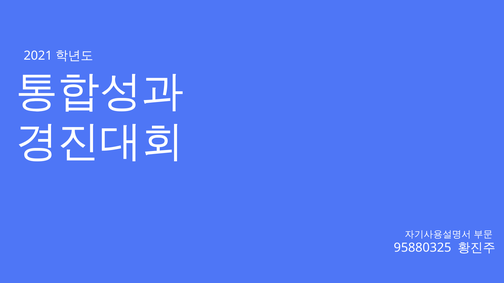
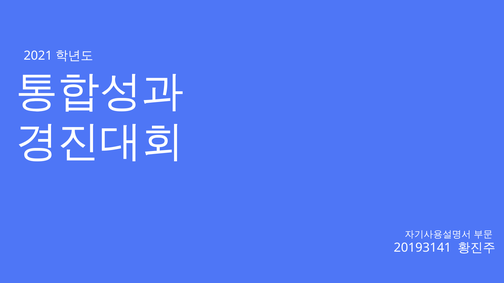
95880325: 95880325 -> 20193141
